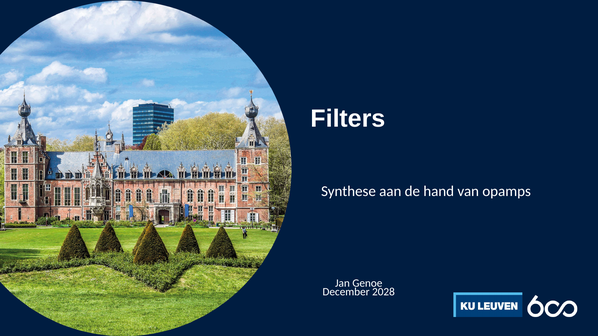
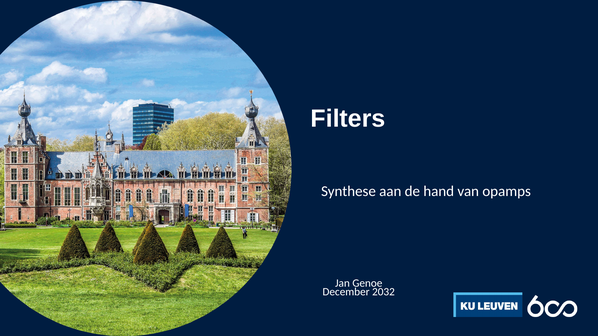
2028: 2028 -> 2032
